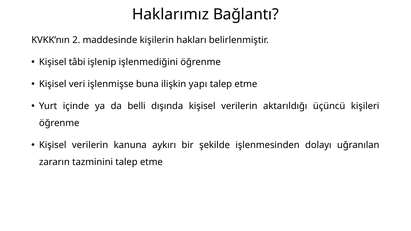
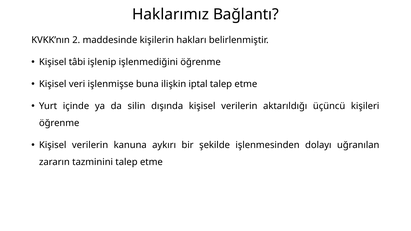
yapı: yapı -> iptal
belli: belli -> silin
